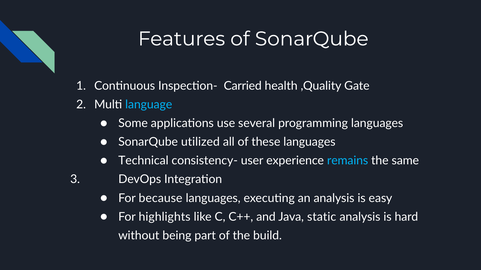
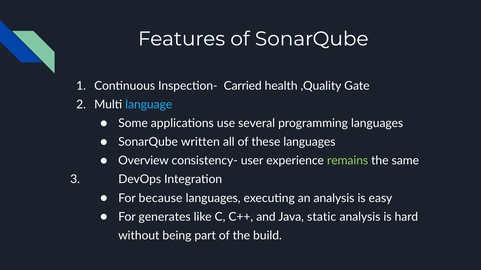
utilized: utilized -> written
Technical: Technical -> Overview
remains colour: light blue -> light green
highlights: highlights -> generates
